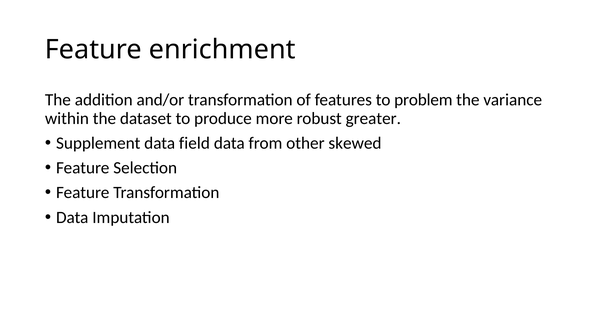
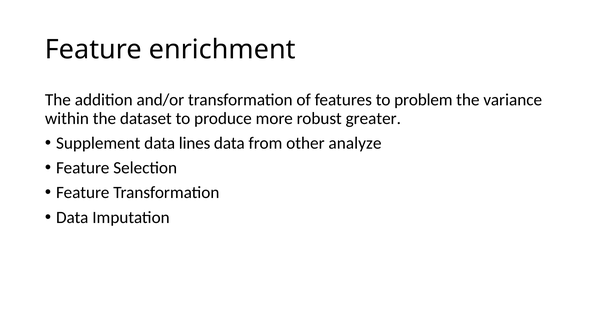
field: field -> lines
skewed: skewed -> analyze
